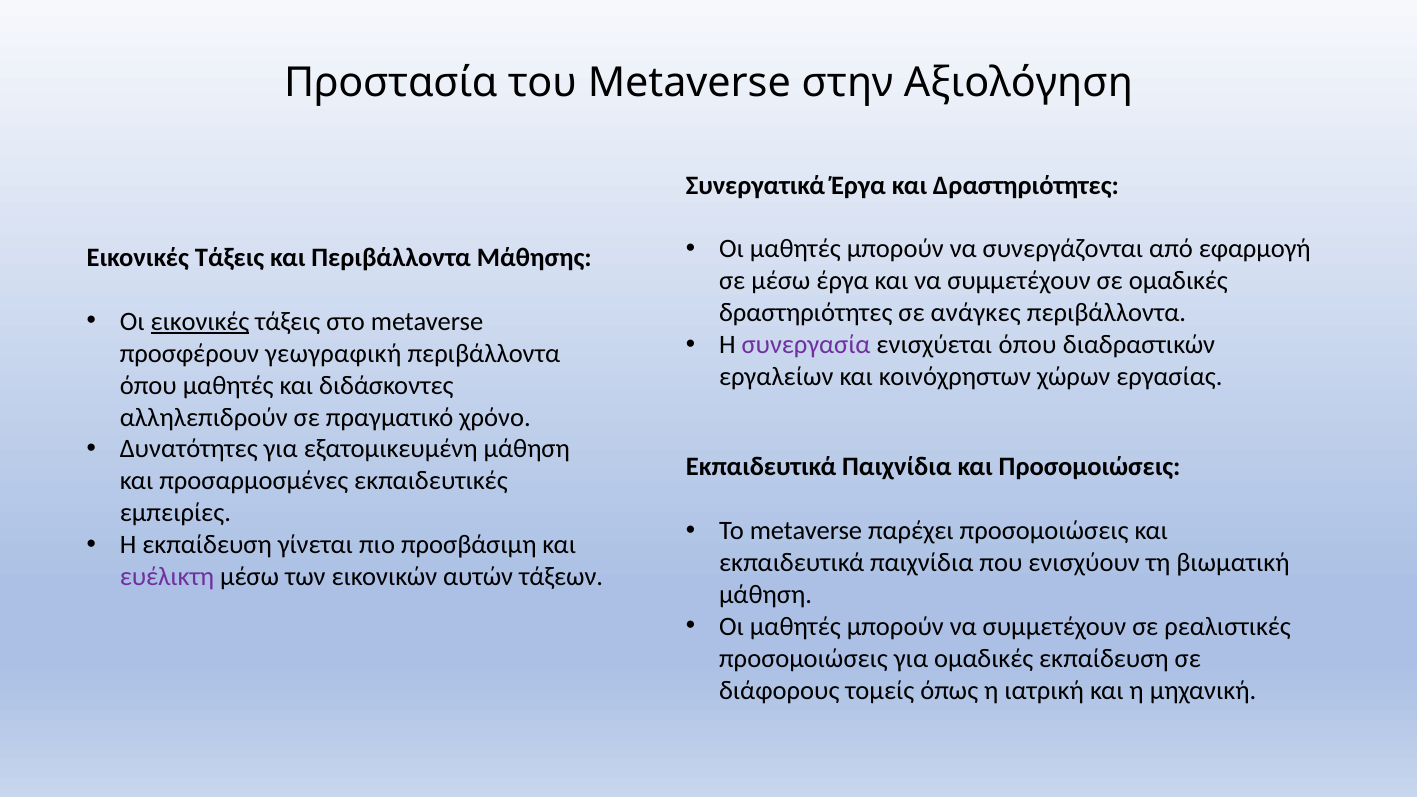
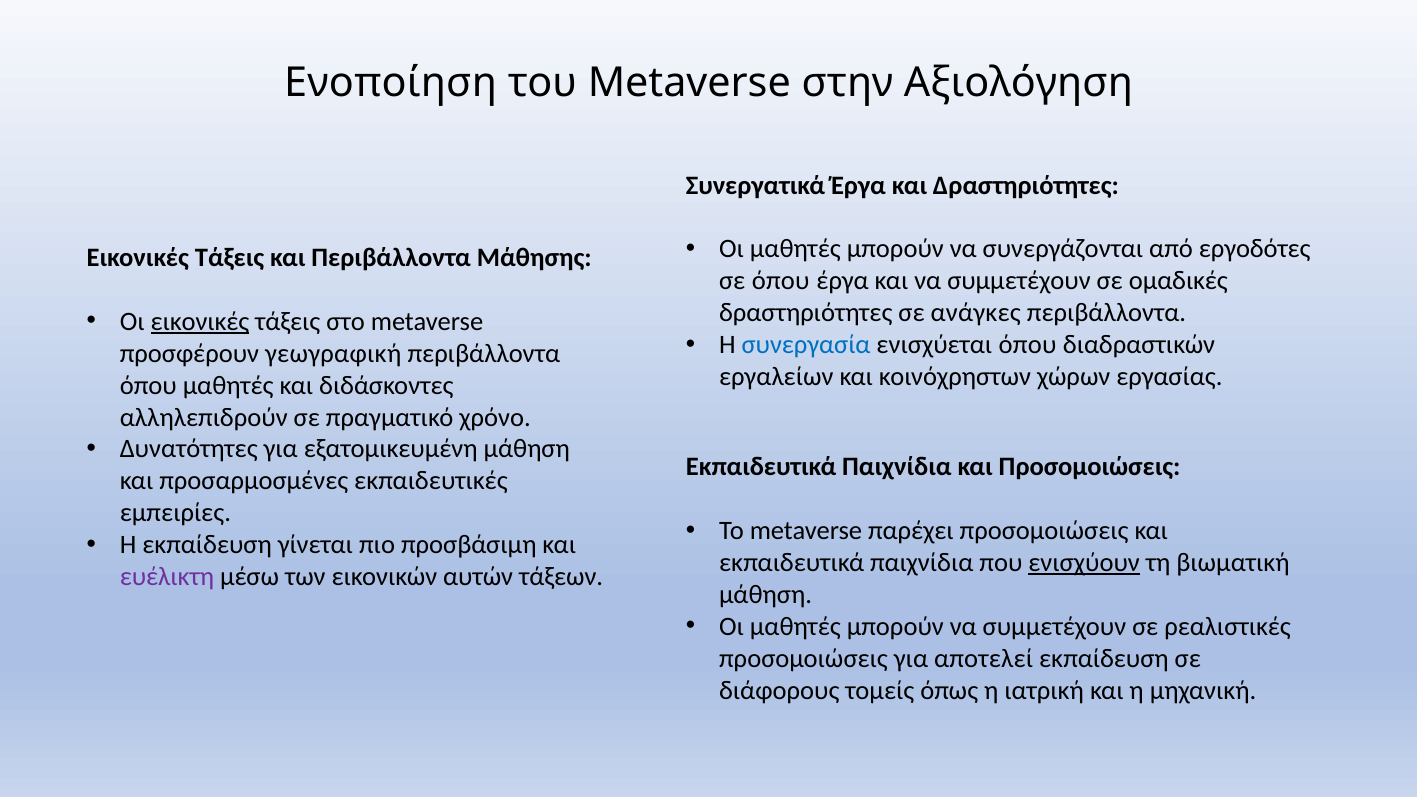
Προστασία: Προστασία -> Ενοποίηση
εφαρμογή: εφαρμογή -> εργοδότες
σε μέσω: μέσω -> όπου
συνεργασία colour: purple -> blue
ενισχύουν underline: none -> present
για ομαδικές: ομαδικές -> αποτελεί
